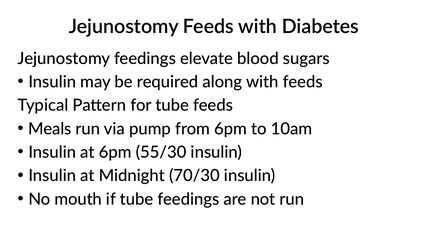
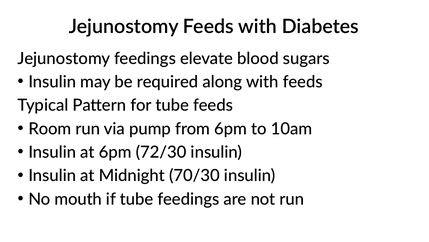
Meals: Meals -> Room
55/30: 55/30 -> 72/30
